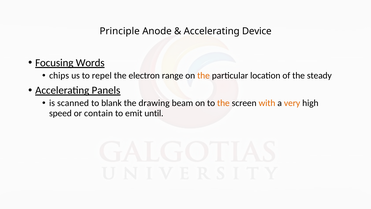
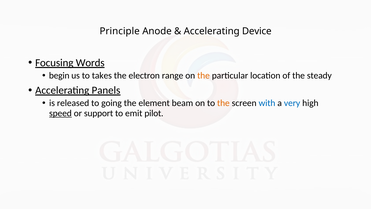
chips: chips -> begin
repel: repel -> takes
scanned: scanned -> released
blank: blank -> going
drawing: drawing -> element
with colour: orange -> blue
very colour: orange -> blue
speed underline: none -> present
contain: contain -> support
until: until -> pilot
